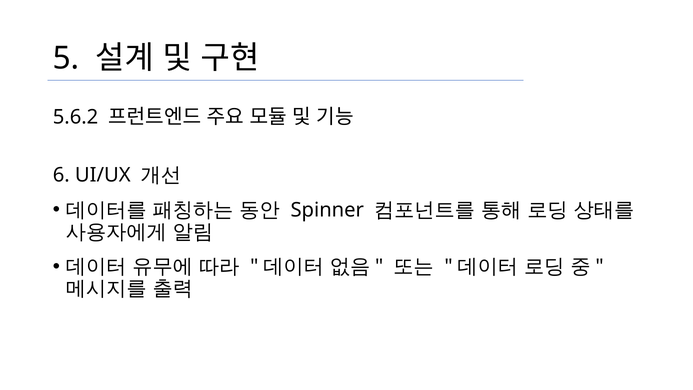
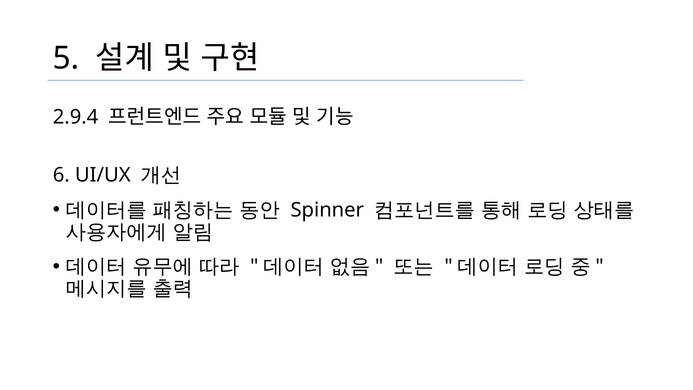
5.6.2: 5.6.2 -> 2.9.4
